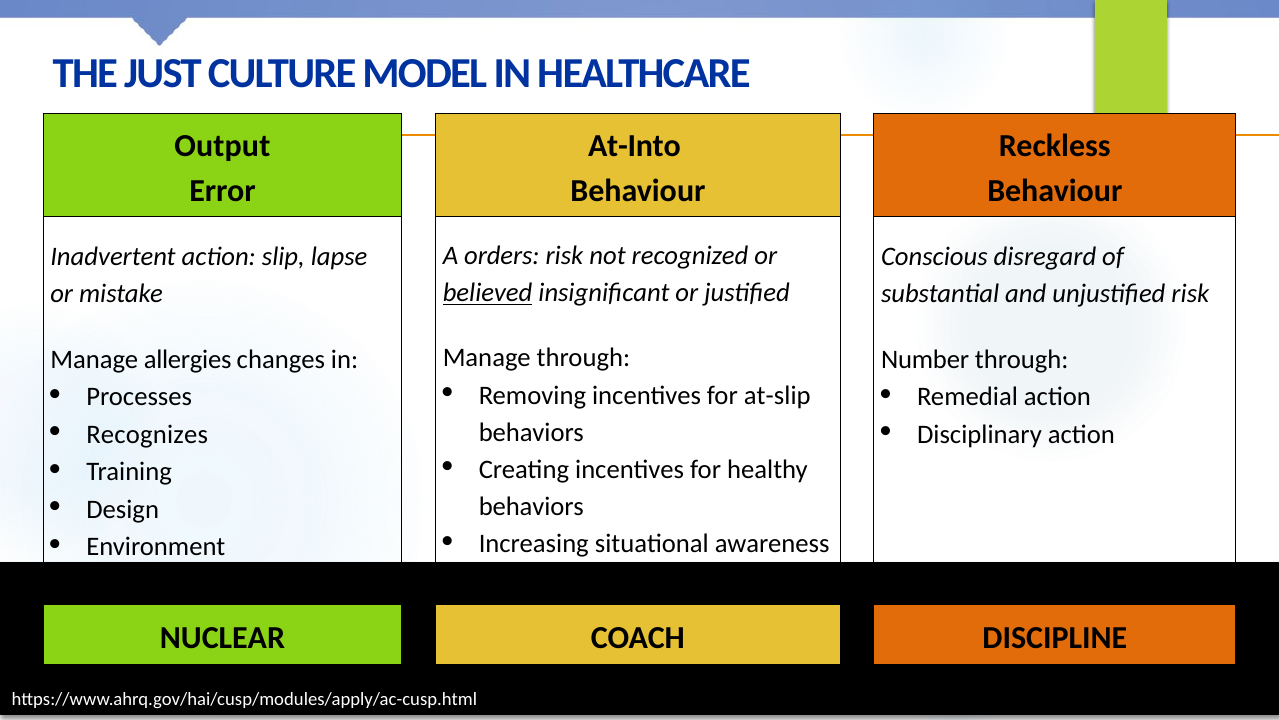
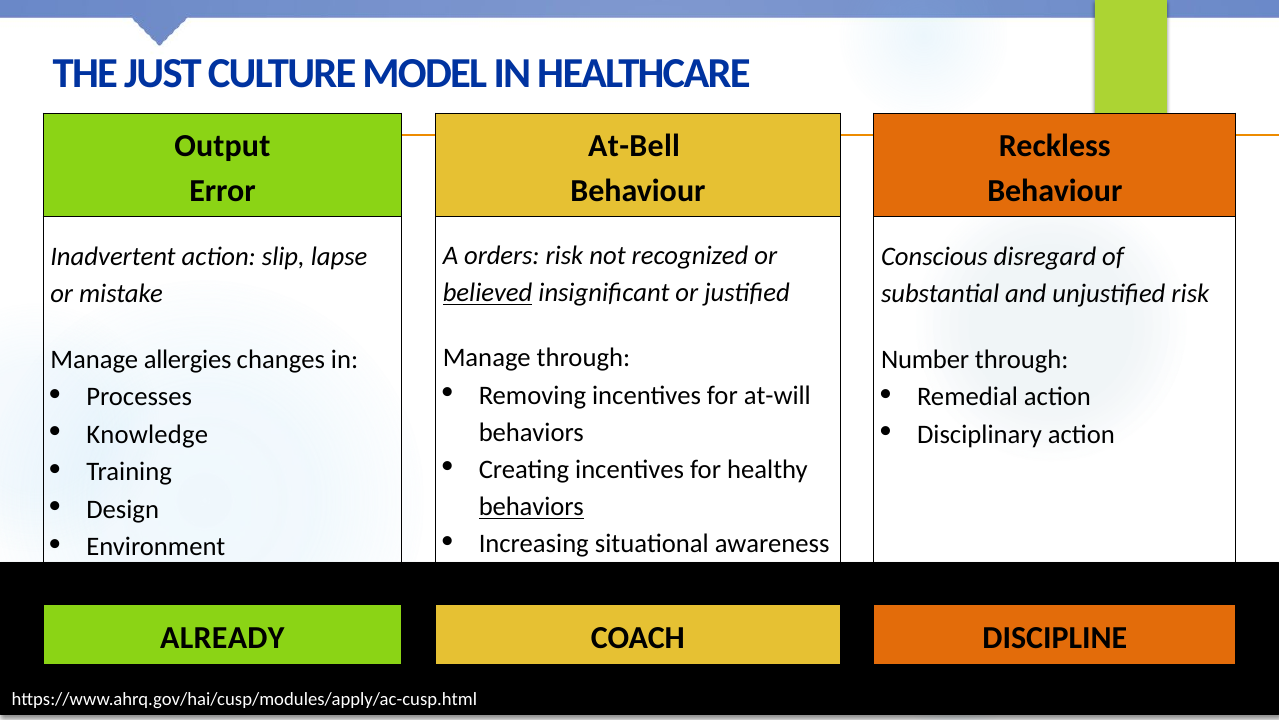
At-Into: At-Into -> At-Bell
at-slip: at-slip -> at-will
Recognizes: Recognizes -> Knowledge
behaviors at (531, 507) underline: none -> present
NUCLEAR: NUCLEAR -> ALREADY
